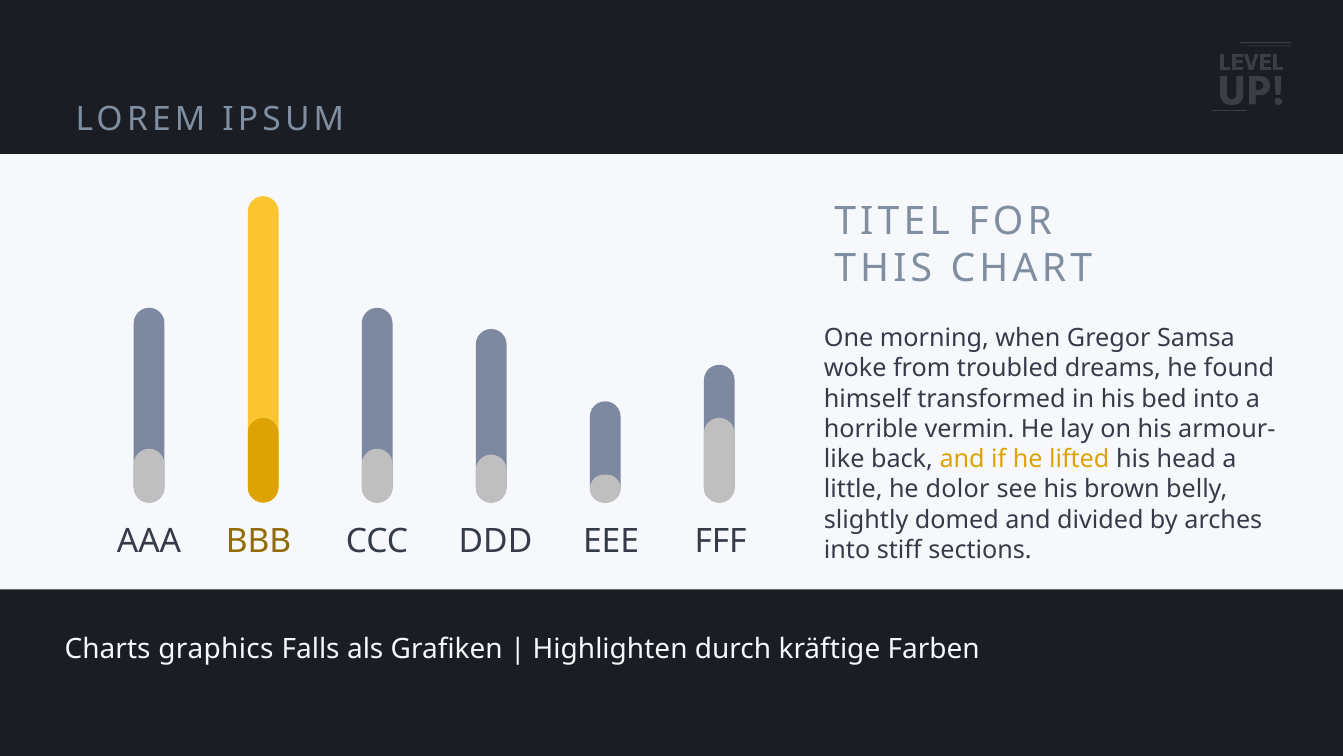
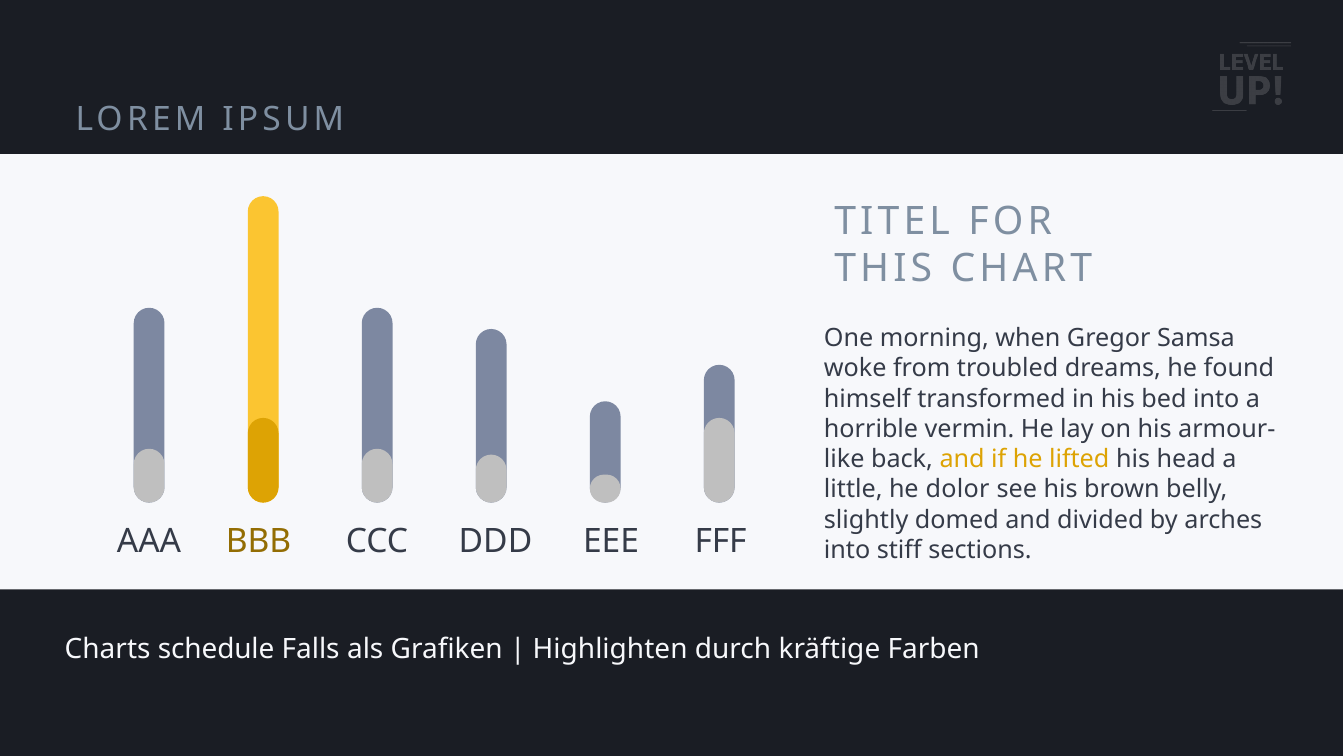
graphics: graphics -> schedule
